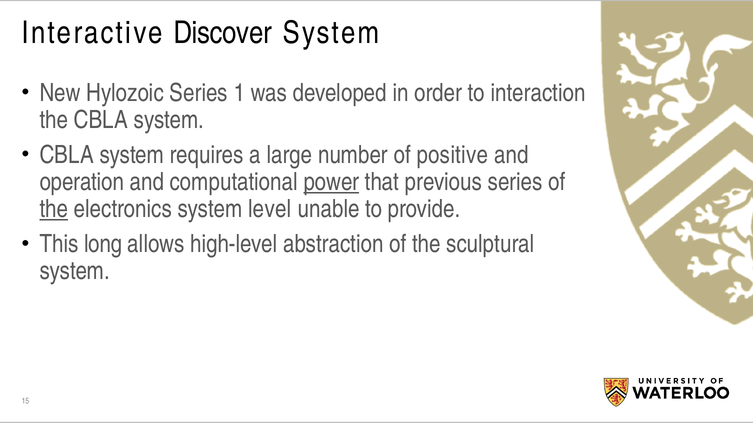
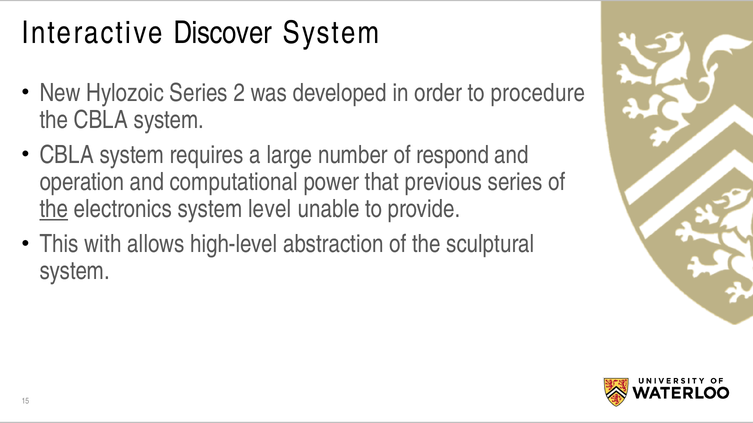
1: 1 -> 2
interaction: interaction -> procedure
positive: positive -> respond
power underline: present -> none
long: long -> with
